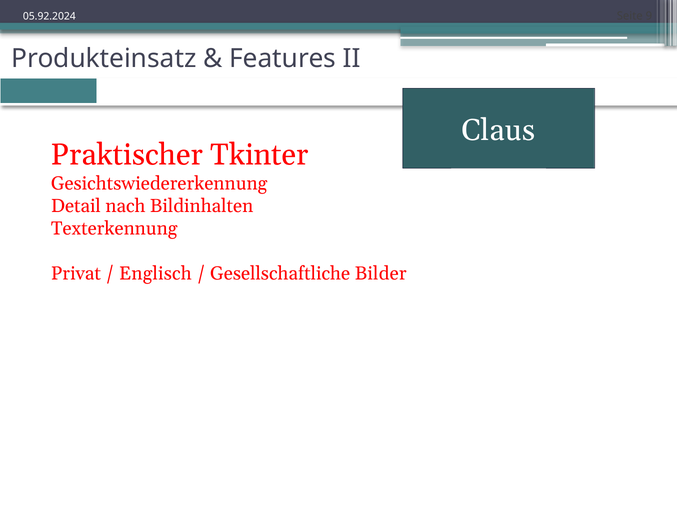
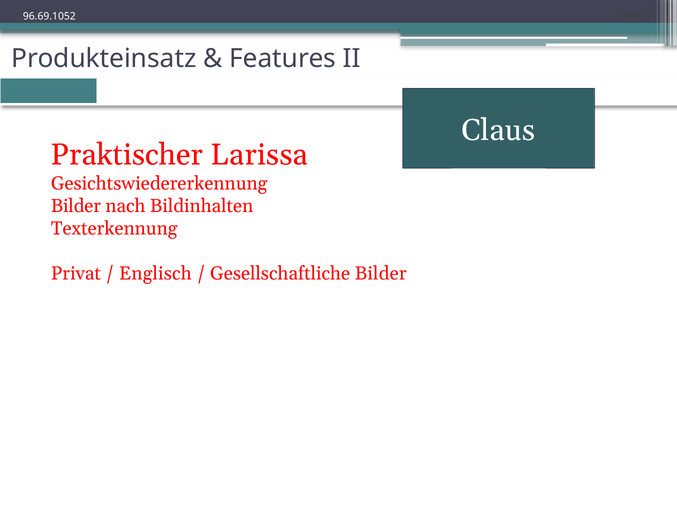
05.92.2024: 05.92.2024 -> 96.69.1052
Tkinter: Tkinter -> Larissa
Detail at (76, 206): Detail -> Bilder
